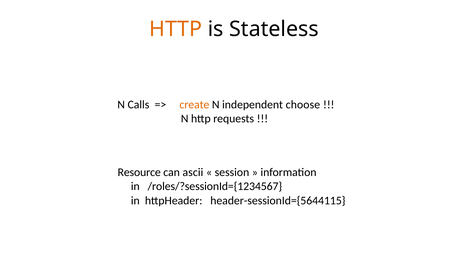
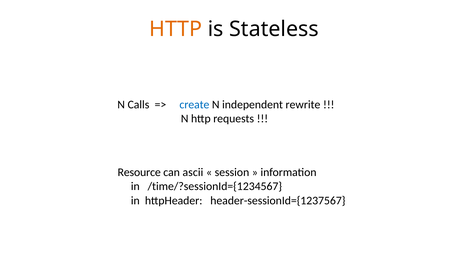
create colour: orange -> blue
choose: choose -> rewrite
/roles/?sessionId={1234567: /roles/?sessionId={1234567 -> /time/?sessionId={1234567
header-sessionId={5644115: header-sessionId={5644115 -> header-sessionId={1237567
